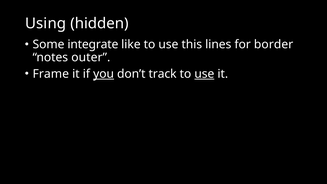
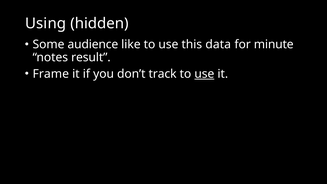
integrate: integrate -> audience
lines: lines -> data
border: border -> minute
outer: outer -> result
you underline: present -> none
